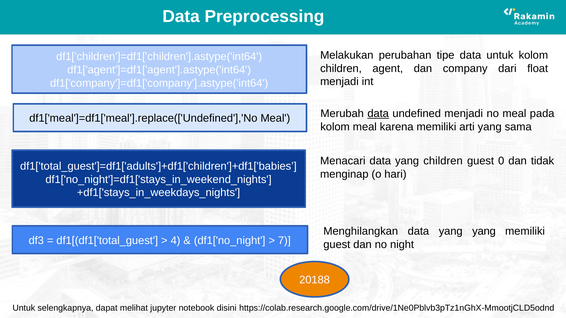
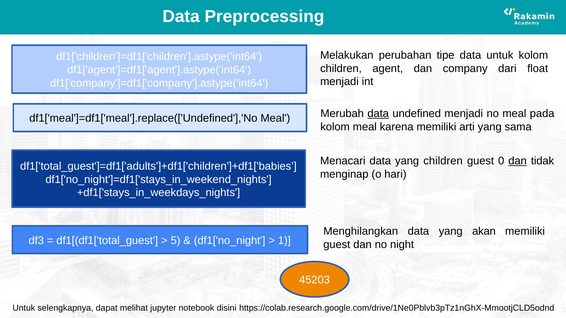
dan at (518, 161) underline: none -> present
yang yang: yang -> akan
4: 4 -> 5
7: 7 -> 1
20188: 20188 -> 45203
